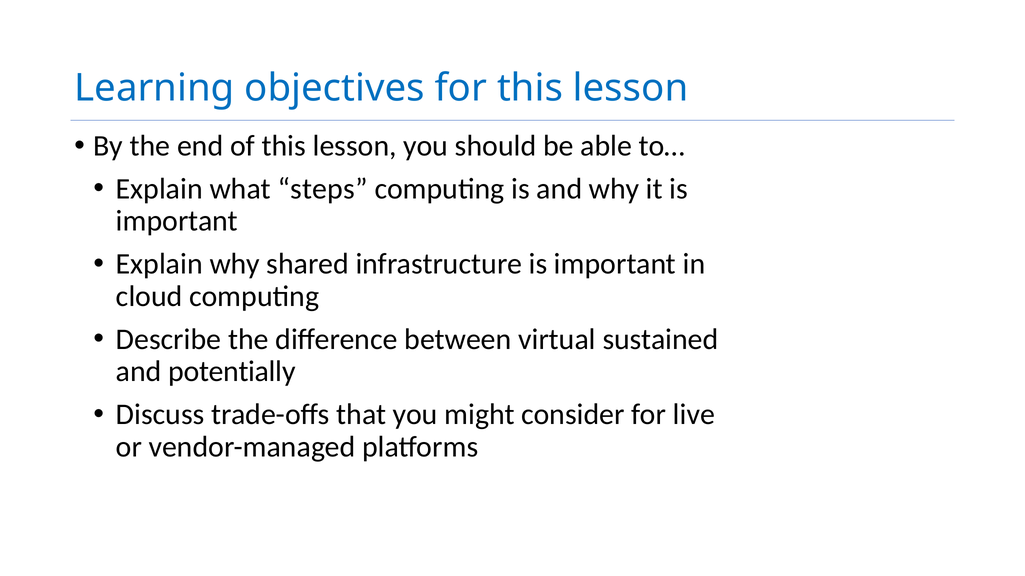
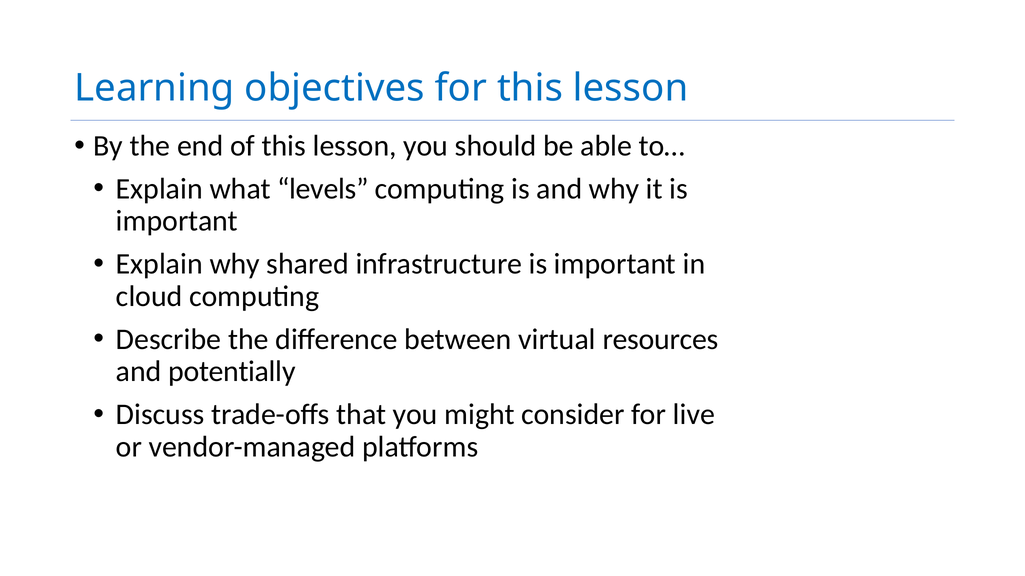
steps: steps -> levels
sustained: sustained -> resources
